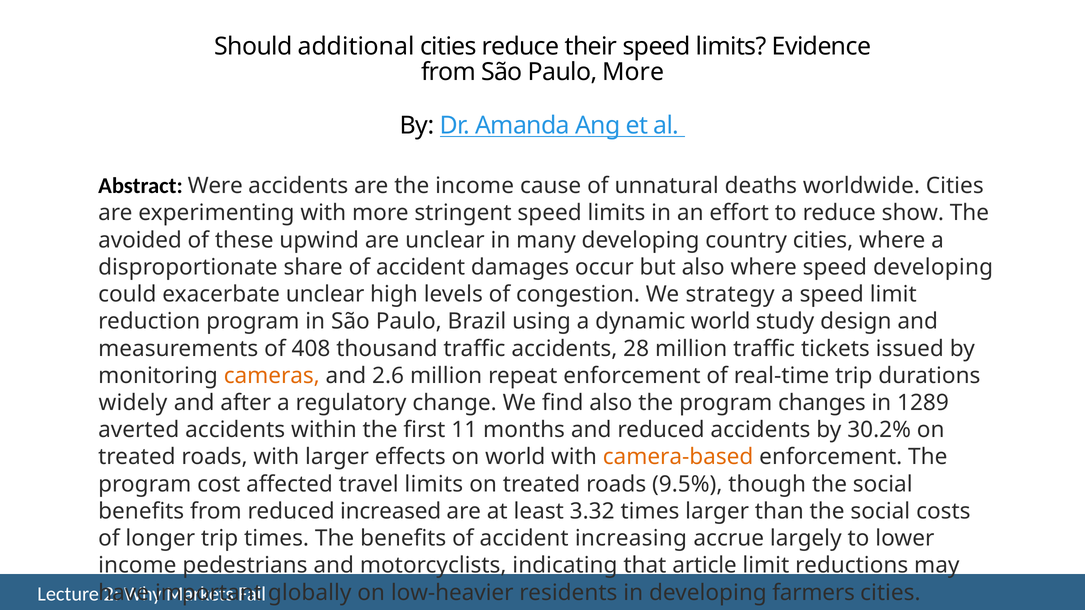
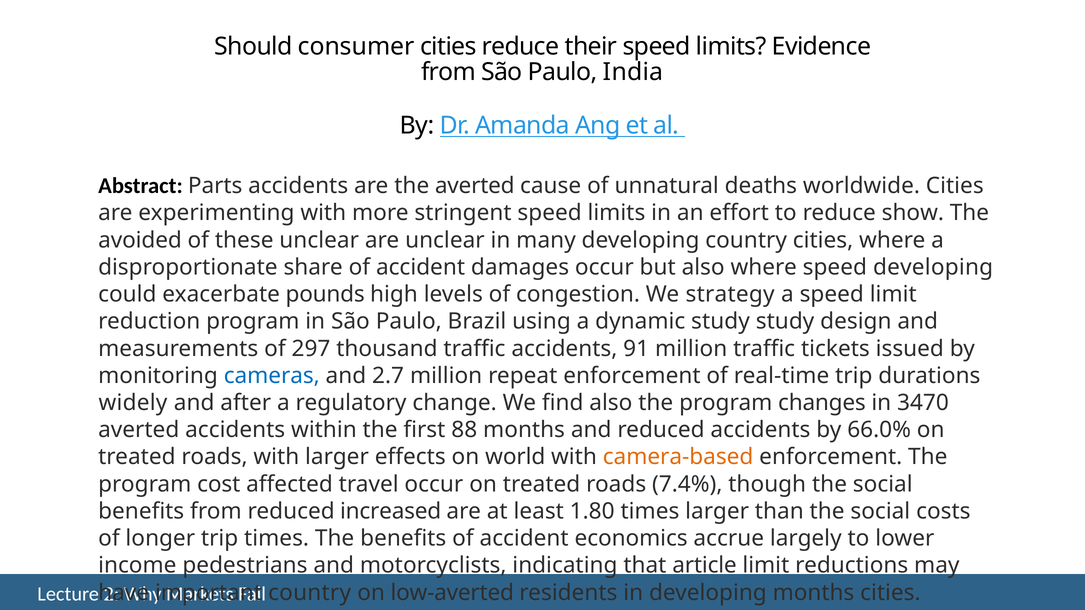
additional: additional -> consumer
Paulo More: More -> India
Were: Were -> Parts
the income: income -> averted
these upwind: upwind -> unclear
exacerbate unclear: unclear -> pounds
dynamic world: world -> study
408: 408 -> 297
28: 28 -> 91
cameras colour: orange -> blue
2.6: 2.6 -> 2.7
1289: 1289 -> 3470
11: 11 -> 88
30.2%: 30.2% -> 66.0%
travel limits: limits -> occur
9.5%: 9.5% -> 7.4%
3.32: 3.32 -> 1.80
increasing: increasing -> economics
globally at (310, 593): globally -> country
low-heavier: low-heavier -> low-averted
developing farmers: farmers -> months
